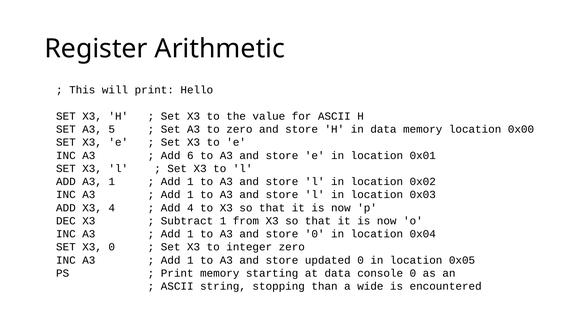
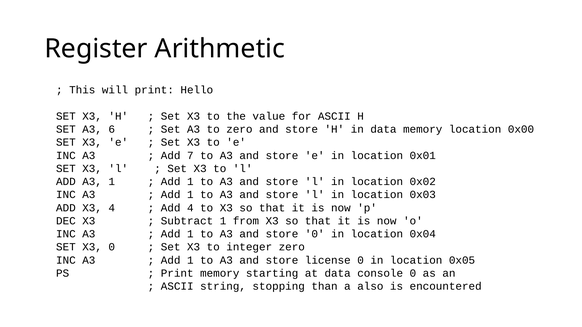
5: 5 -> 6
6: 6 -> 7
updated: updated -> license
wide: wide -> also
